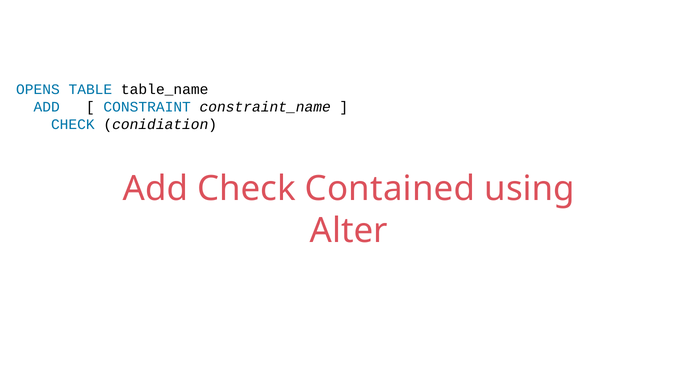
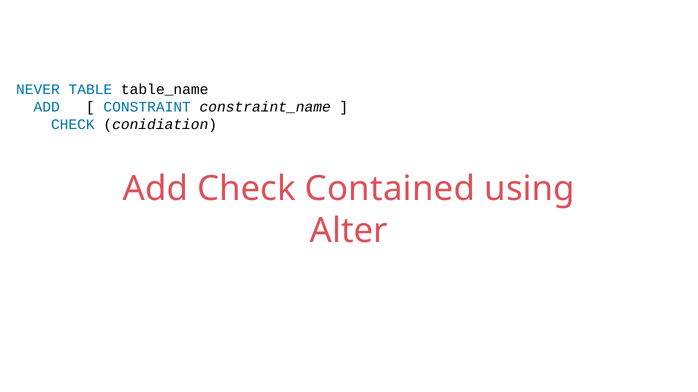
OPENS: OPENS -> NEVER
